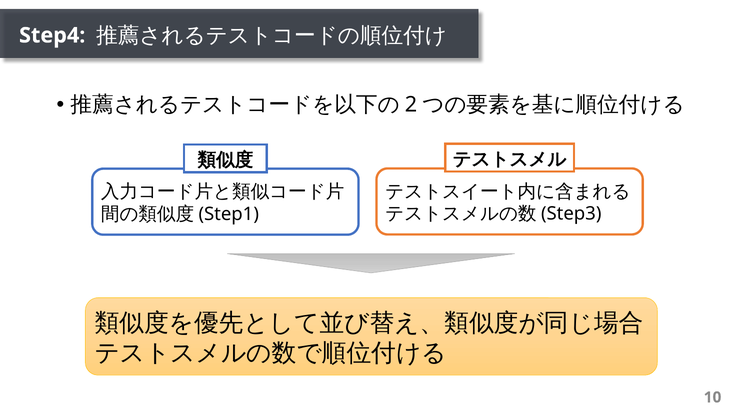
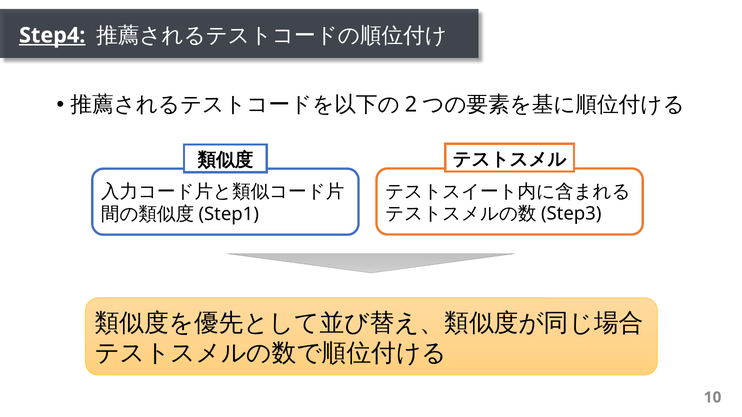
Step4 underline: none -> present
